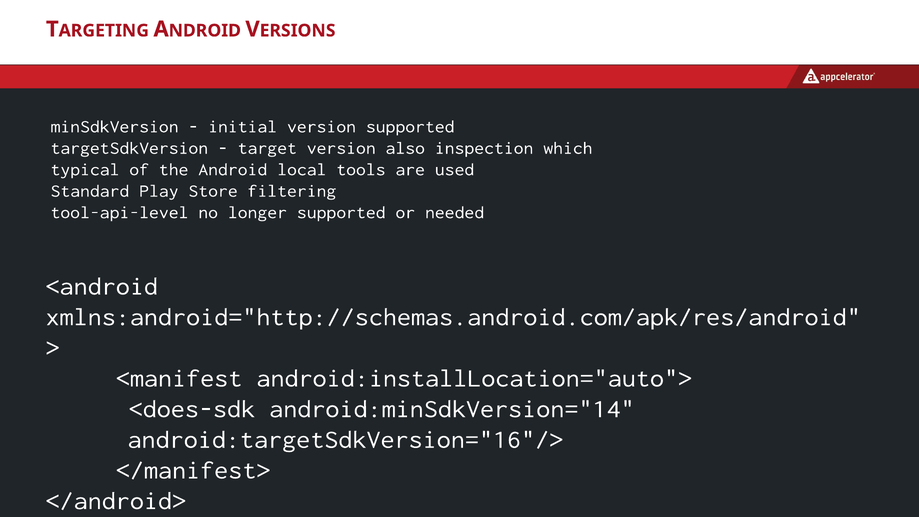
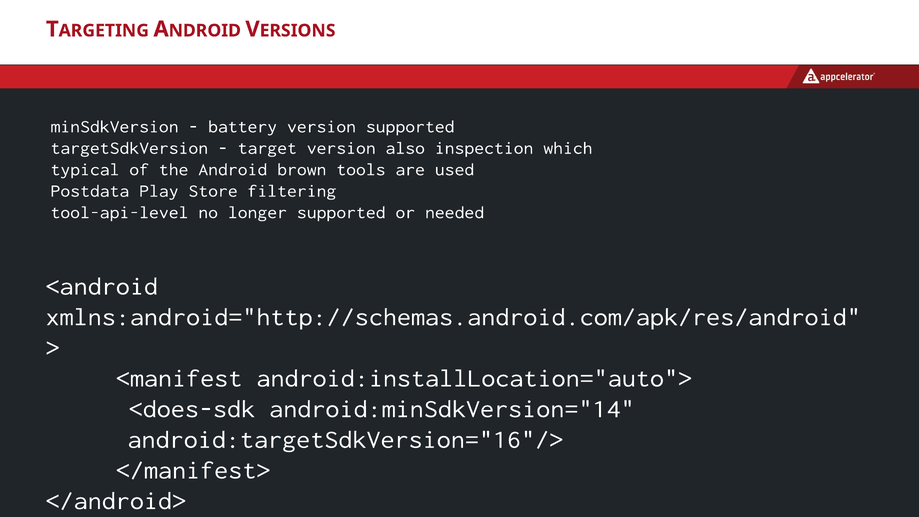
initial: initial -> battery
local: local -> brown
Standard: Standard -> Postdata
